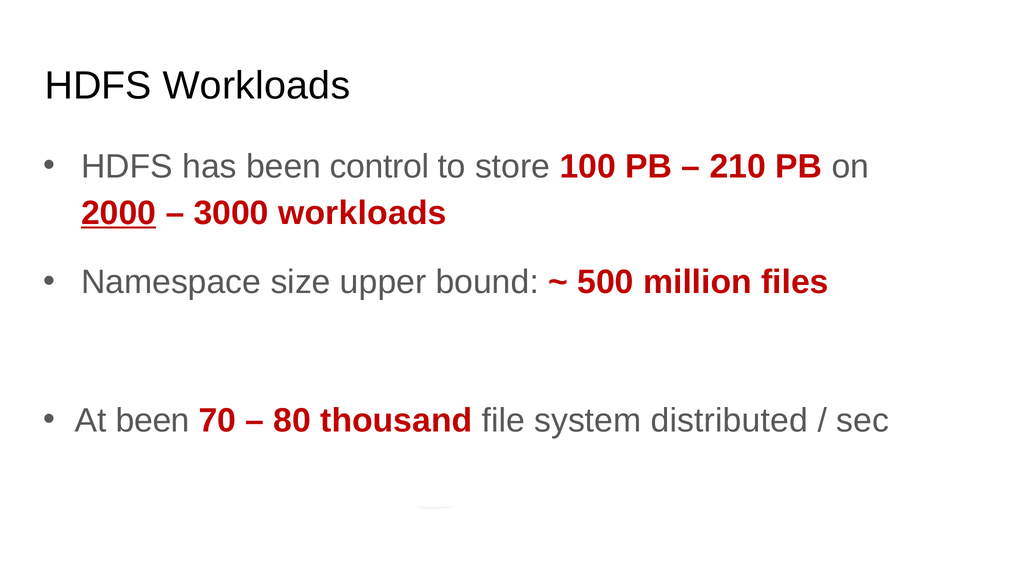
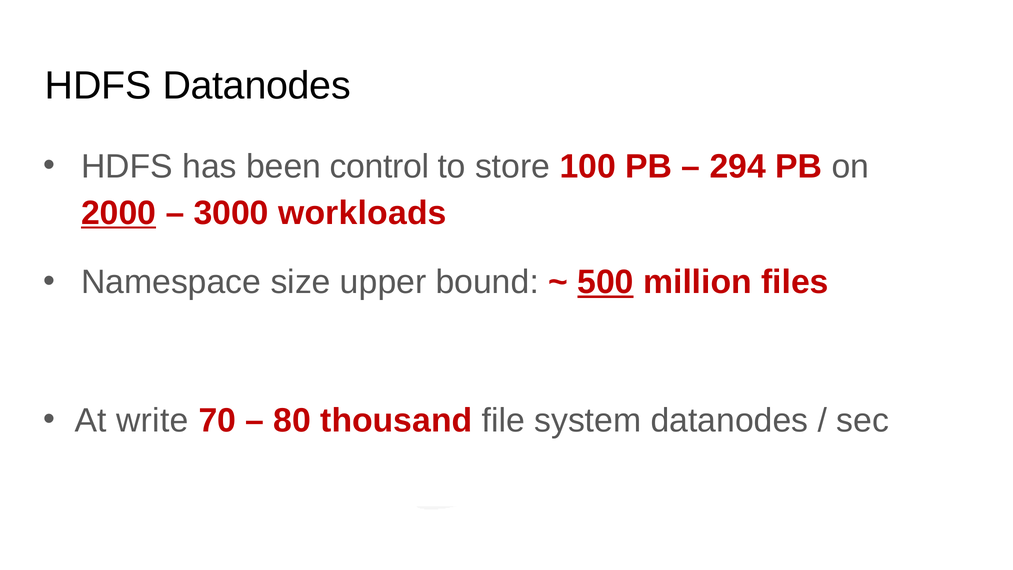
HDFS Workloads: Workloads -> Datanodes
210: 210 -> 294
500 underline: none -> present
At been: been -> write
system distributed: distributed -> datanodes
